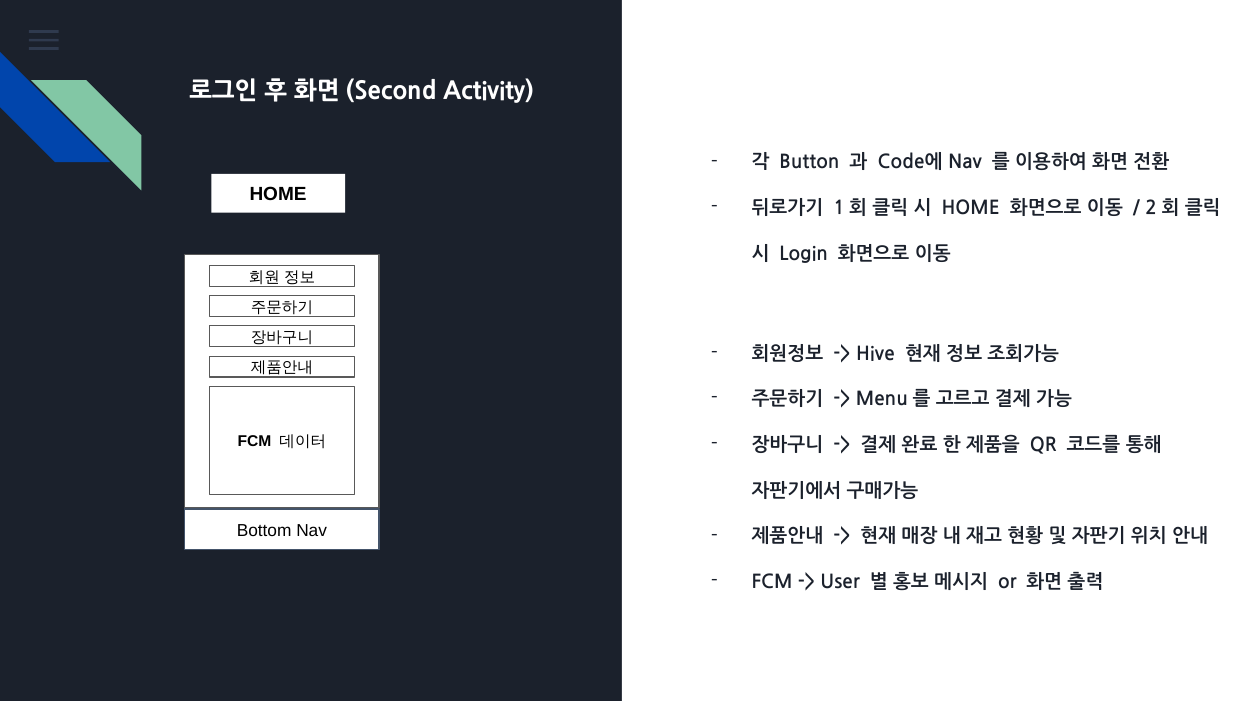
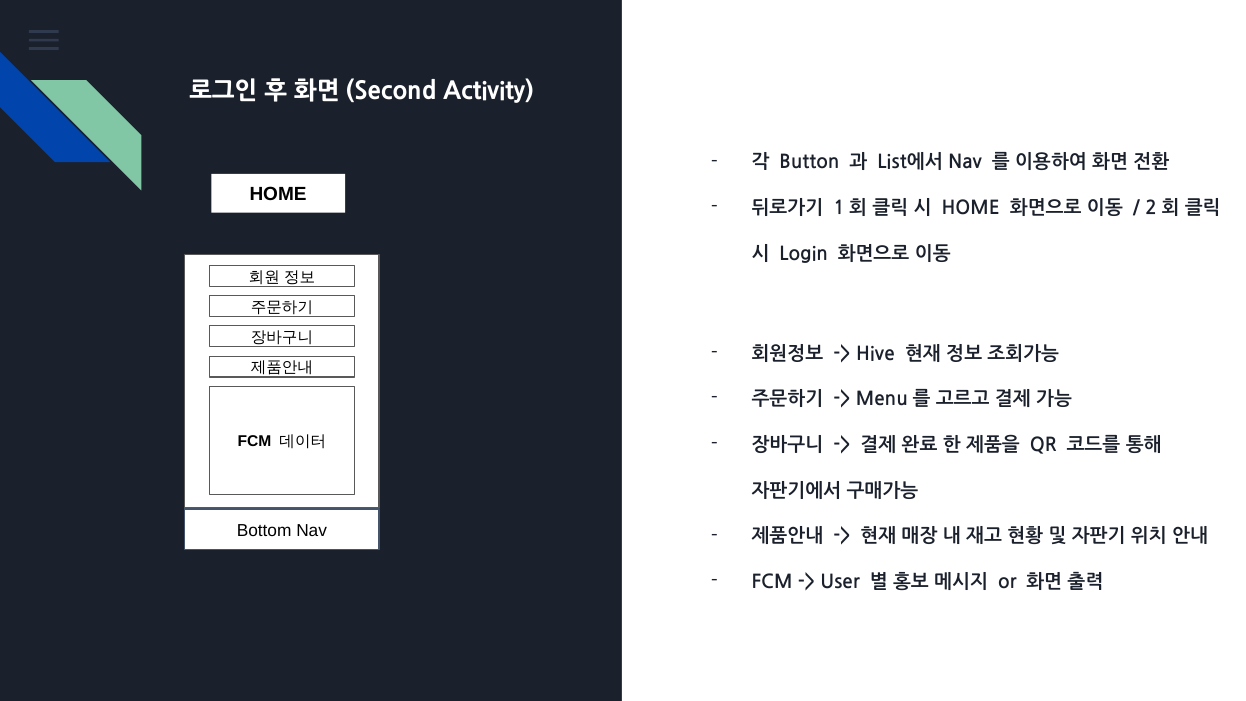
Code에: Code에 -> List에서
